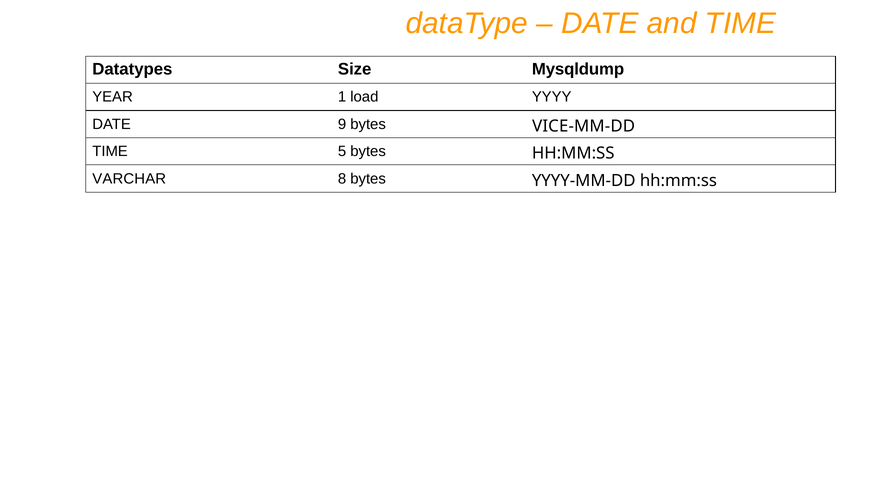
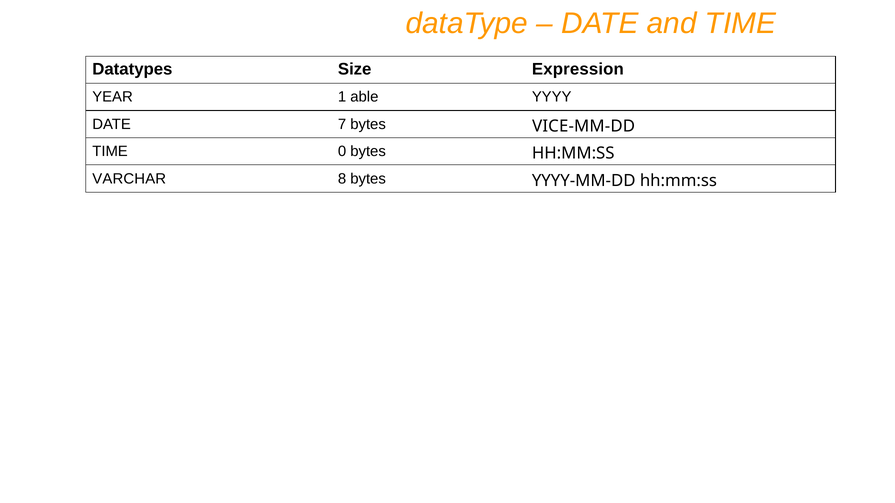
Mysqldump: Mysqldump -> Expression
load: load -> able
9: 9 -> 7
5: 5 -> 0
